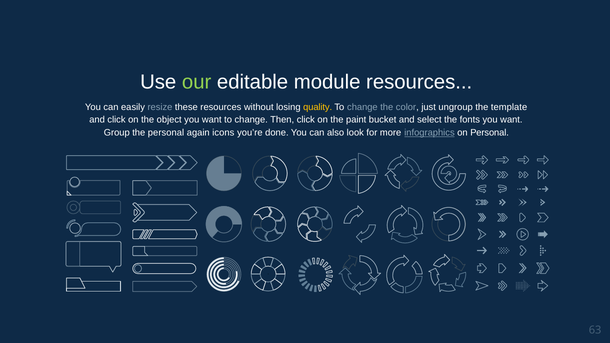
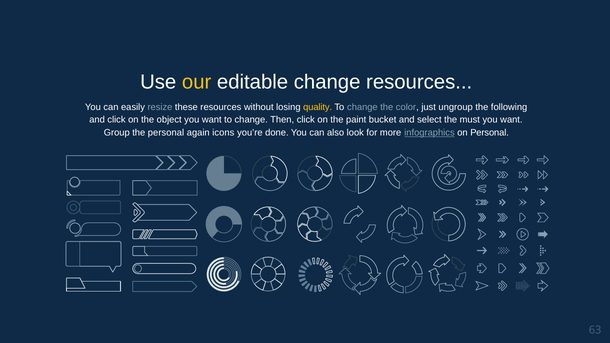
our colour: light green -> yellow
editable module: module -> change
template: template -> following
fonts: fonts -> must
